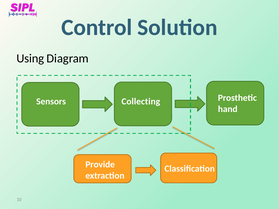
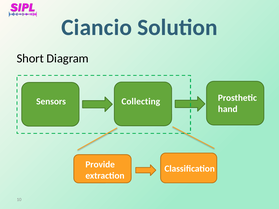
Control: Control -> Ciancio
Using: Using -> Short
